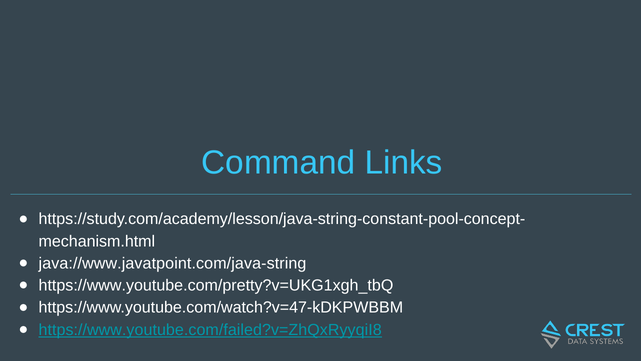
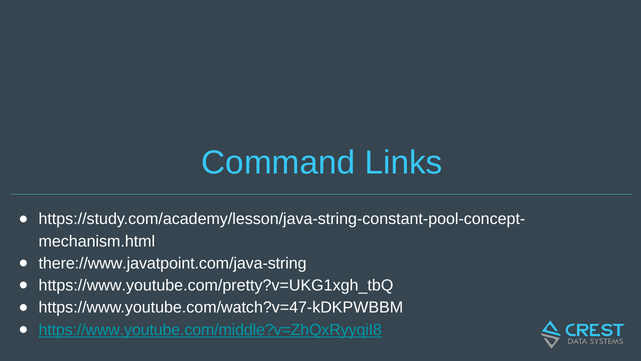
java://www.javatpoint.com/java-string: java://www.javatpoint.com/java-string -> there://www.javatpoint.com/java-string
https://www.youtube.com/failed?v=ZhQxRyyqiI8: https://www.youtube.com/failed?v=ZhQxRyyqiI8 -> https://www.youtube.com/middle?v=ZhQxRyyqiI8
